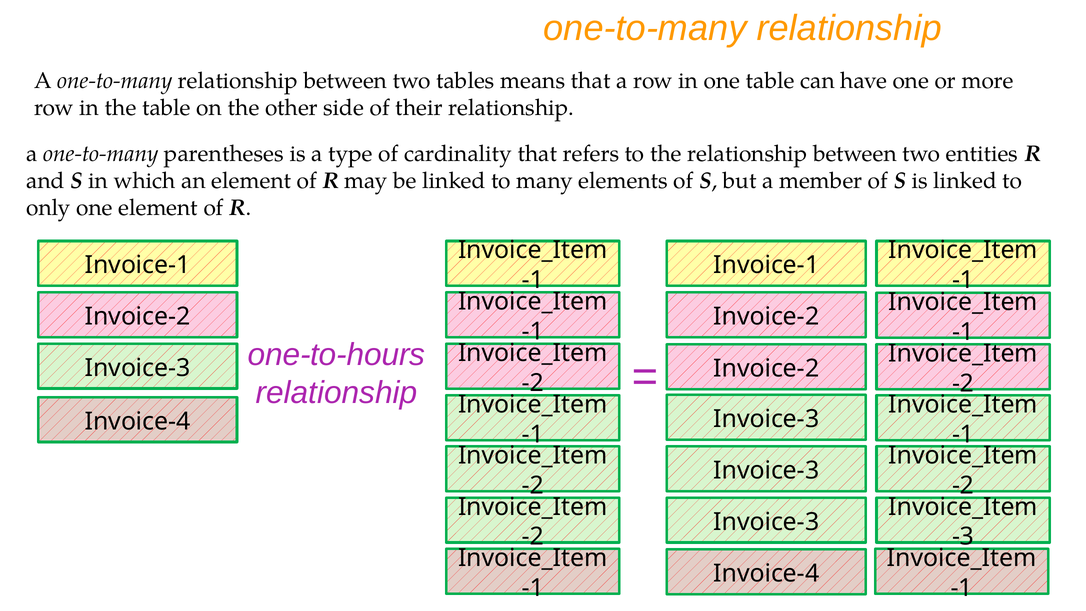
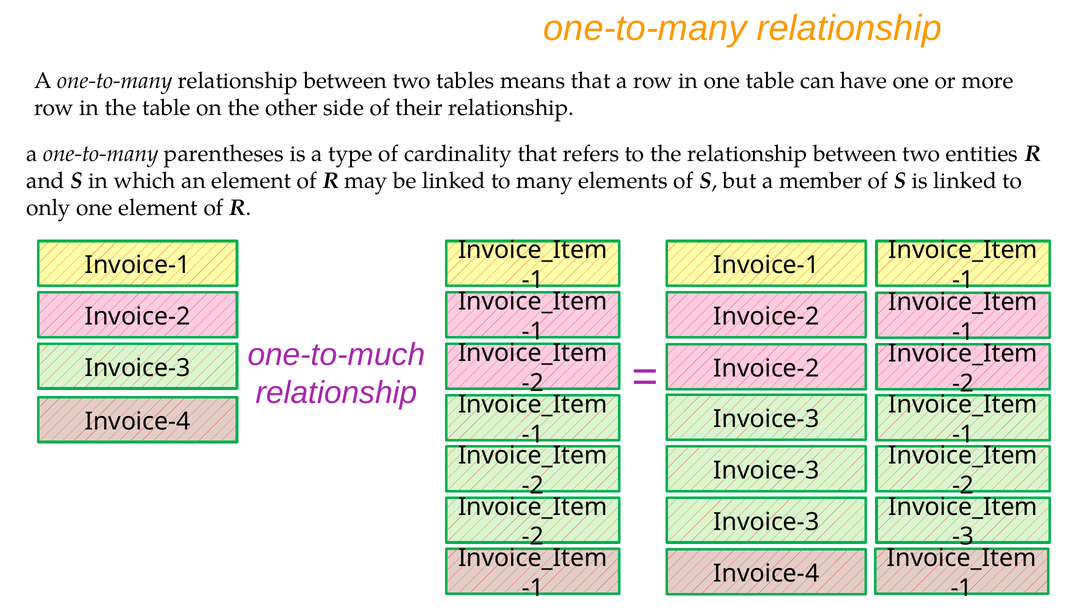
one-to-hours: one-to-hours -> one-to-much
